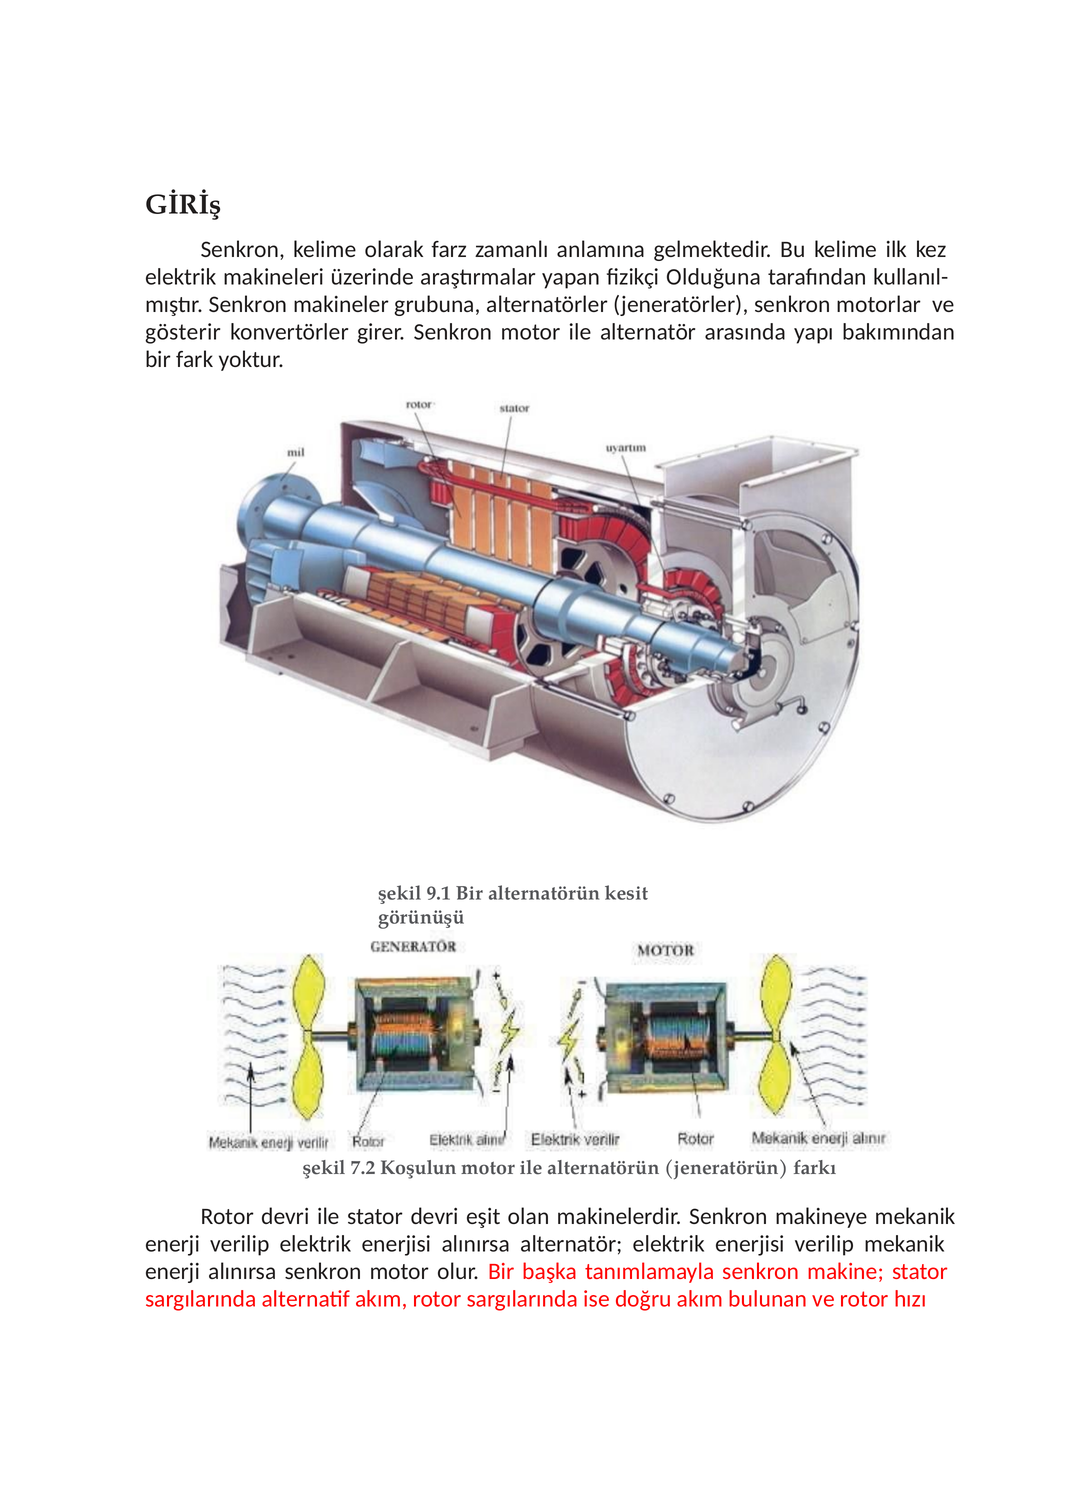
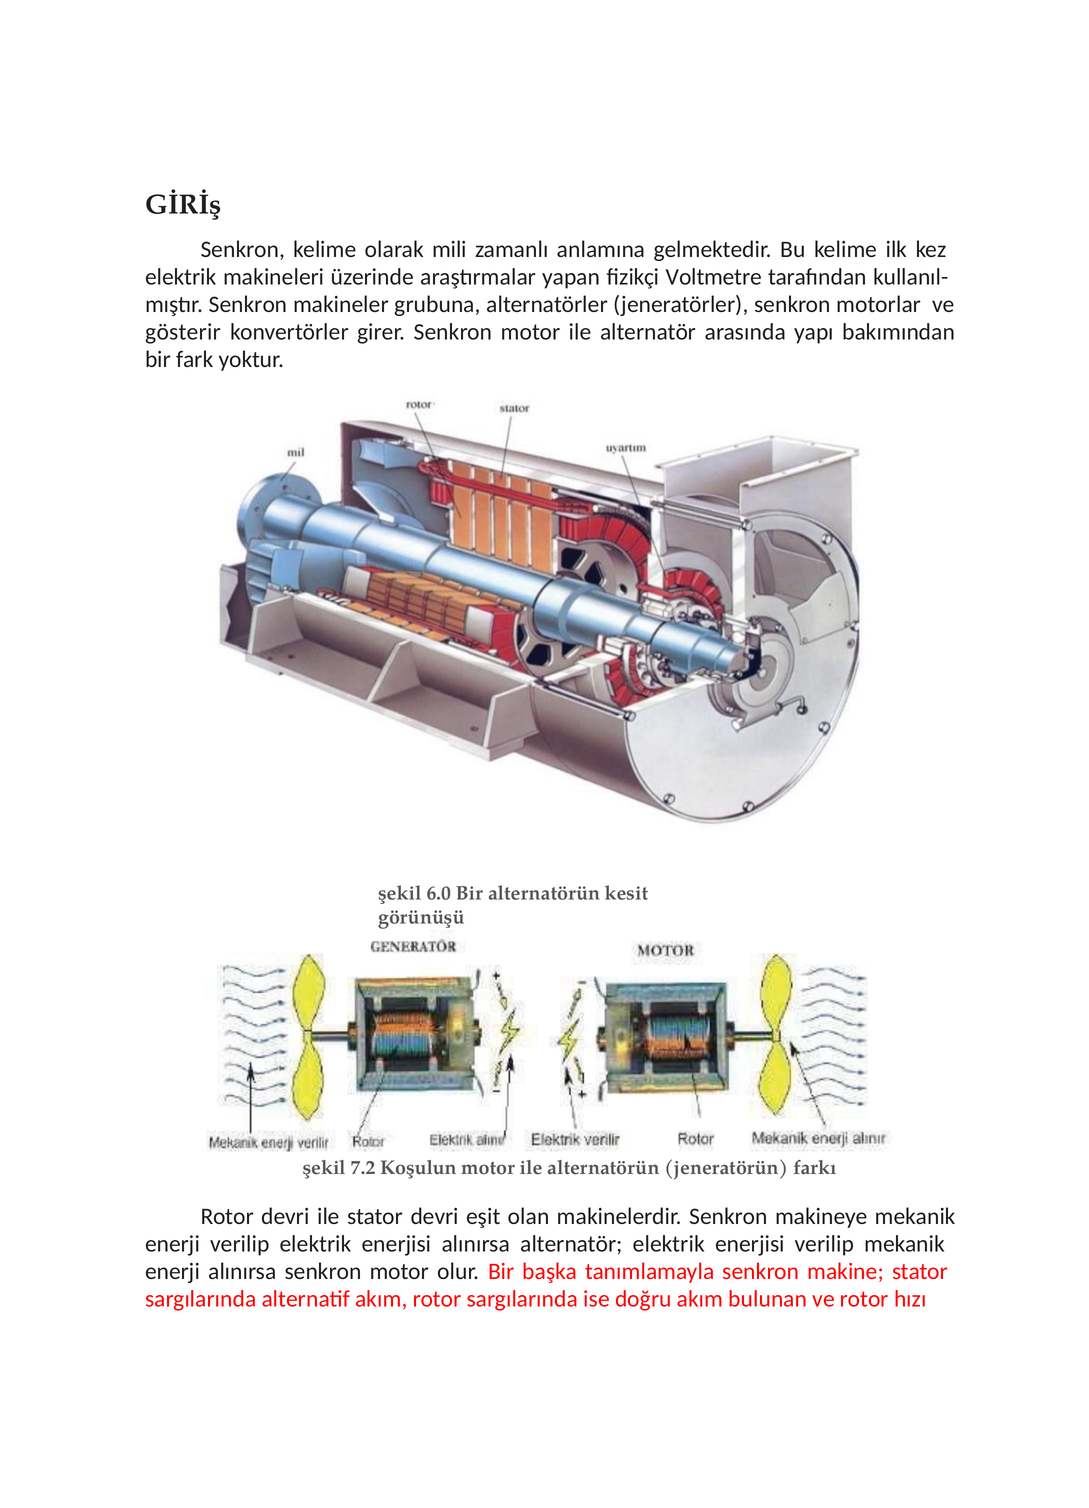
farz: farz -> mili
Olduğuna: Olduğuna -> Voltmetre
9.1: 9.1 -> 6.0
